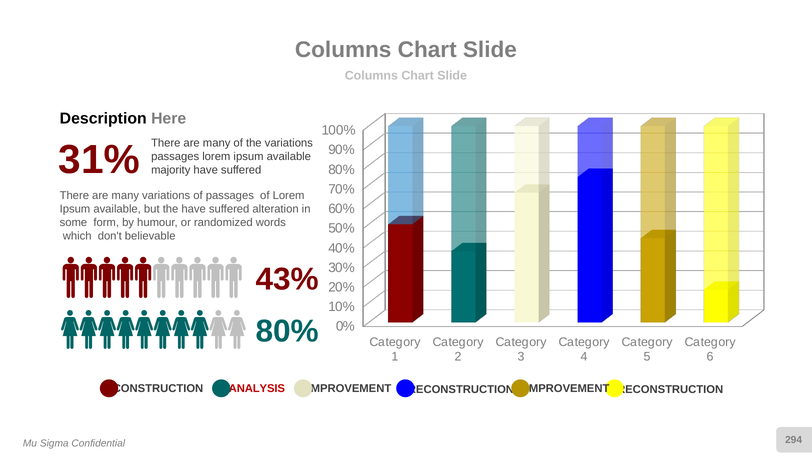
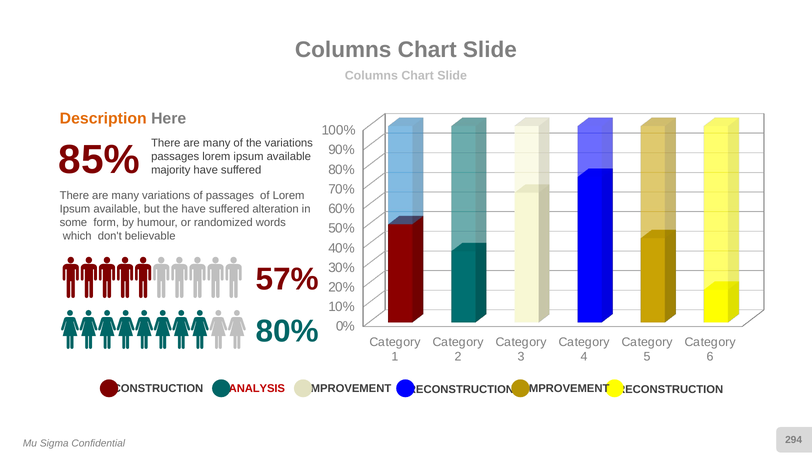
Description colour: black -> orange
31%: 31% -> 85%
43%: 43% -> 57%
